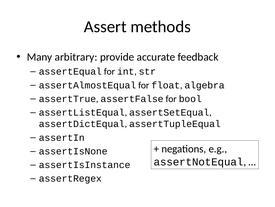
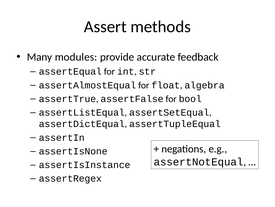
arbitrary: arbitrary -> modules
